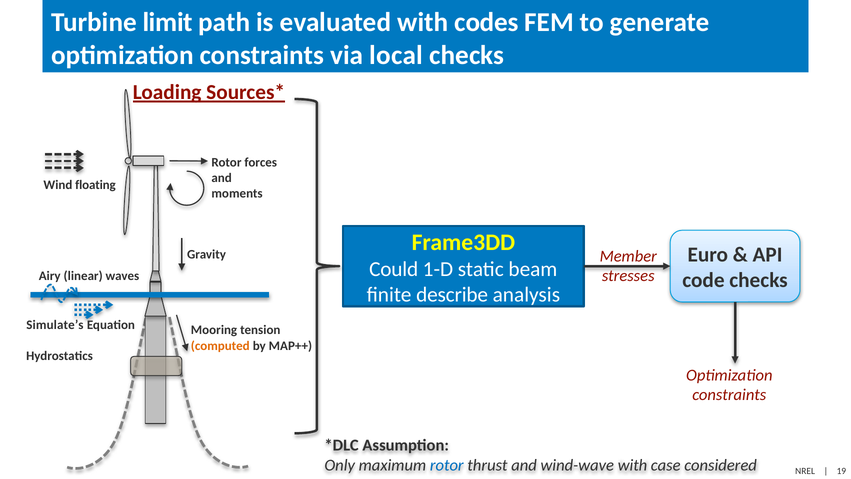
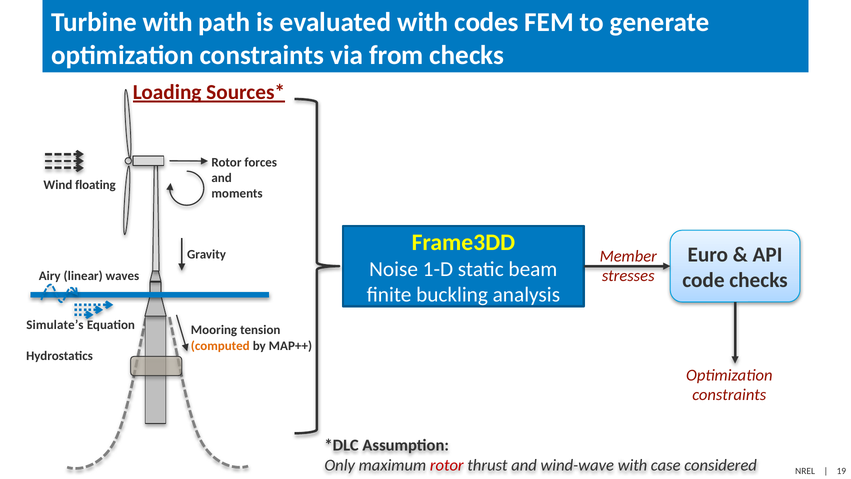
Turbine limit: limit -> with
local: local -> from
Could: Could -> Noise
describe: describe -> buckling
rotor at (447, 465) colour: blue -> red
